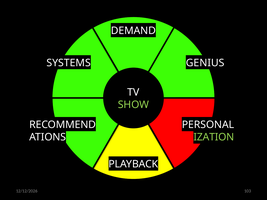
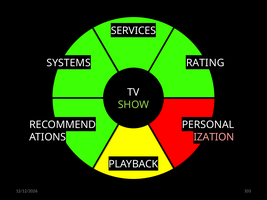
DEMAND: DEMAND -> SERVICES
GENIUS: GENIUS -> RATING
IZATION colour: light green -> pink
